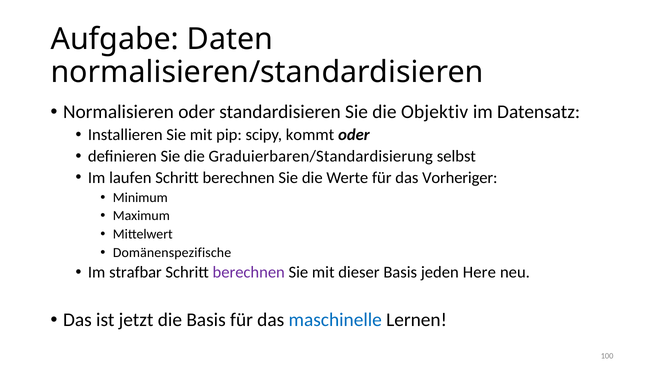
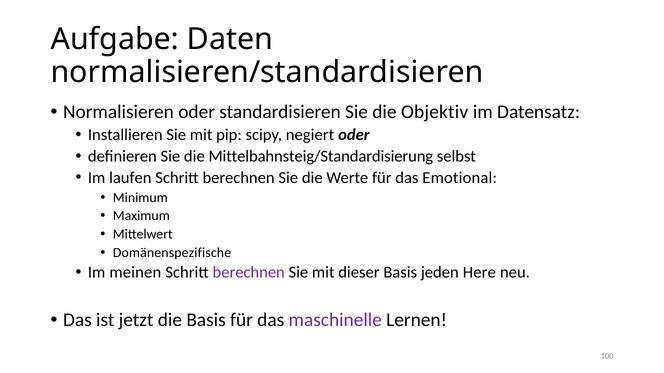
kommt: kommt -> negiert
Graduierbaren/Standardisierung: Graduierbaren/Standardisierung -> Mittelbahnsteig/Standardisierung
Vorheriger: Vorheriger -> Emotional
strafbar: strafbar -> meinen
maschinelle colour: blue -> purple
